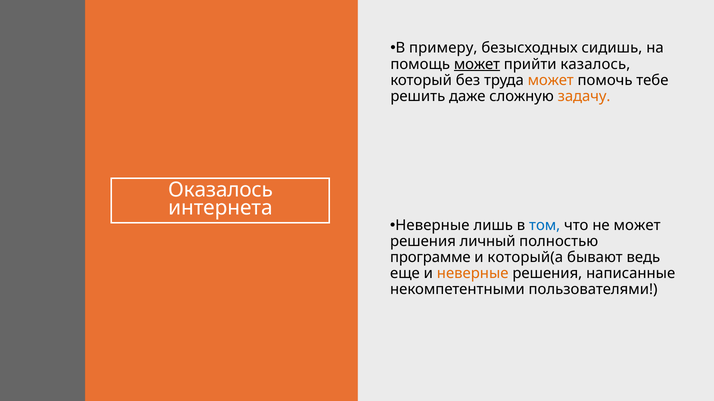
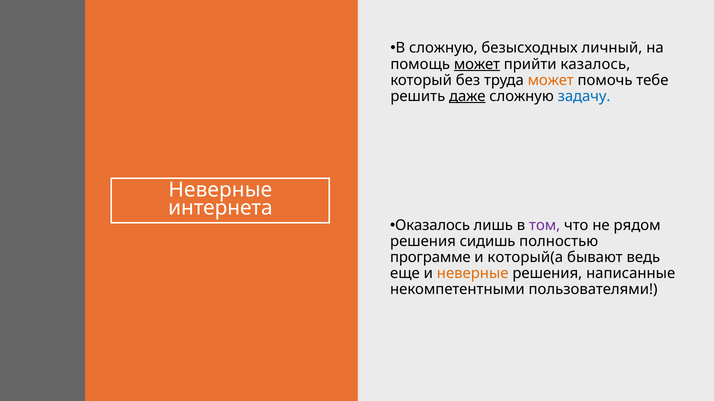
В примеру: примеру -> сложную
сидишь: сидишь -> личный
даже underline: none -> present
задачу colour: orange -> blue
Оказалось at (220, 190): Оказалось -> Неверные
Неверные at (432, 226): Неверные -> Оказалось
том colour: blue -> purple
не может: может -> рядом
личный: личный -> сидишь
